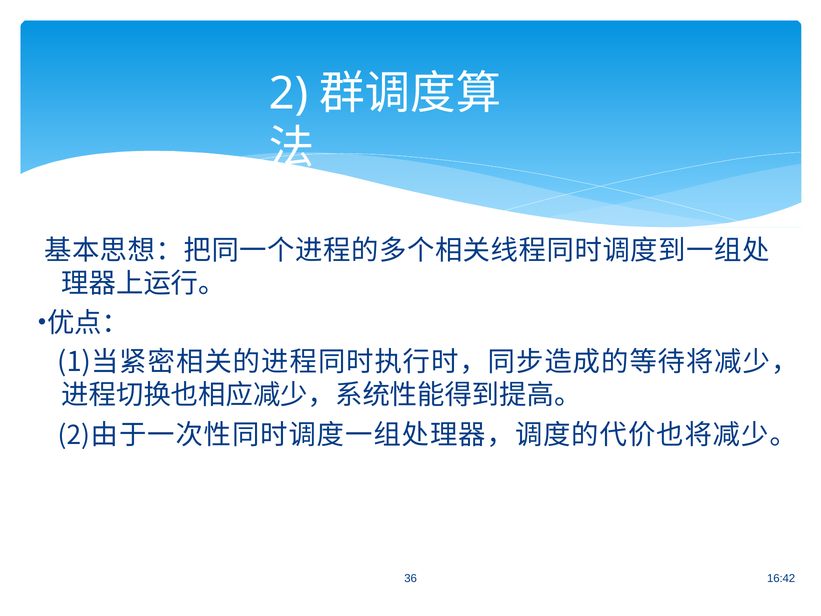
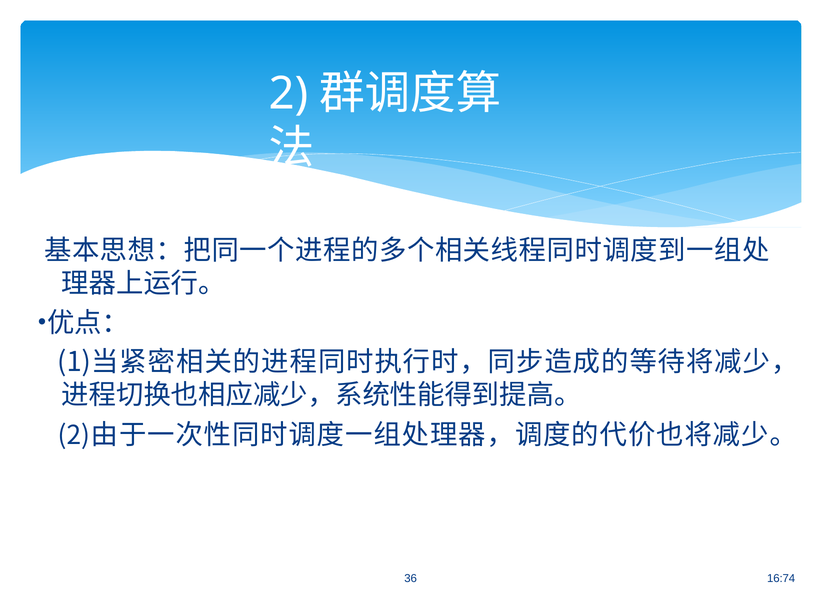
16:42: 16:42 -> 16:74
